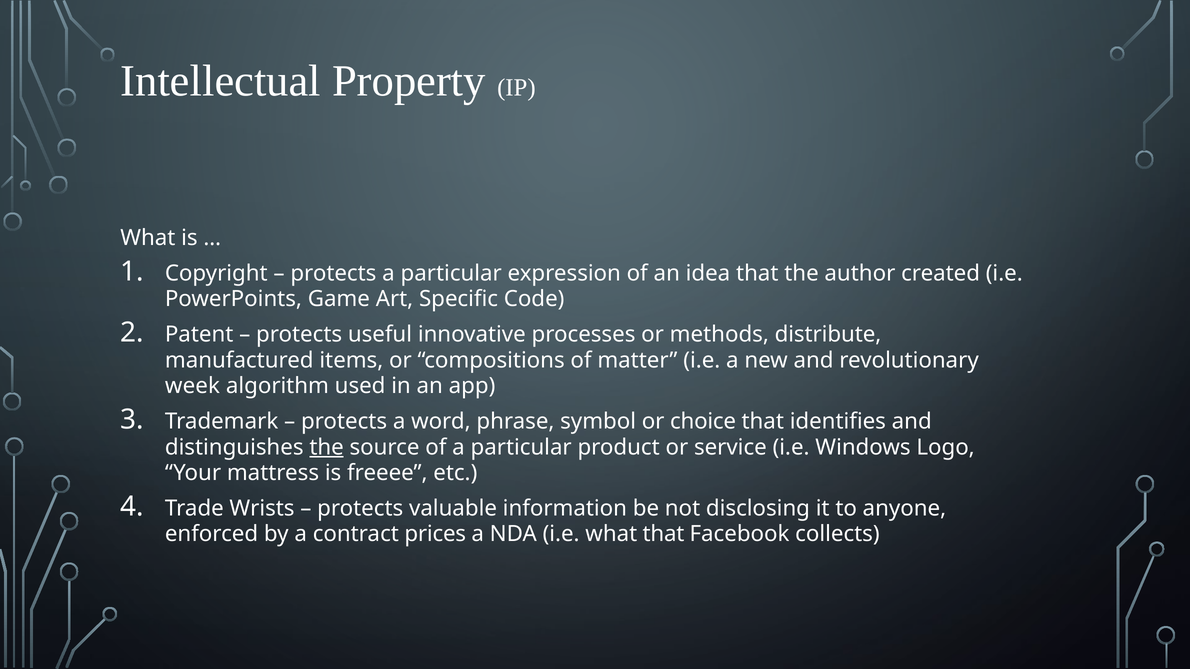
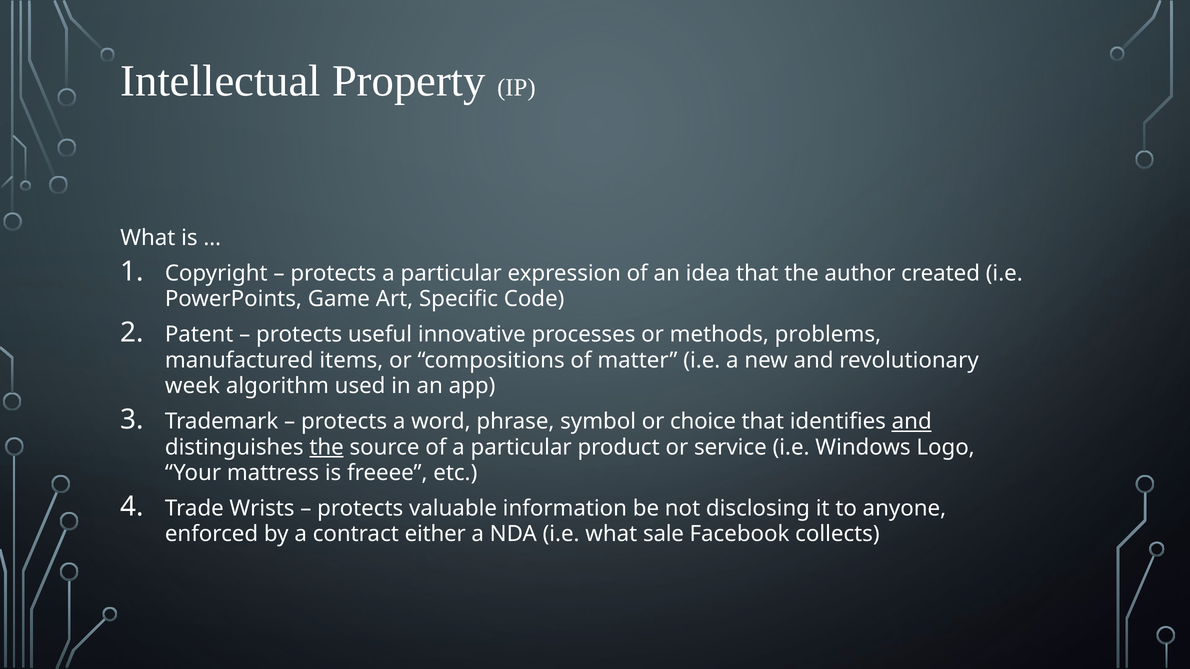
distribute: distribute -> problems
and at (912, 422) underline: none -> present
prices: prices -> either
what that: that -> sale
